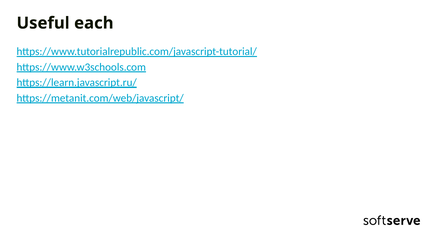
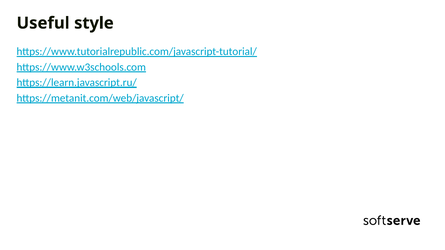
each: each -> style
